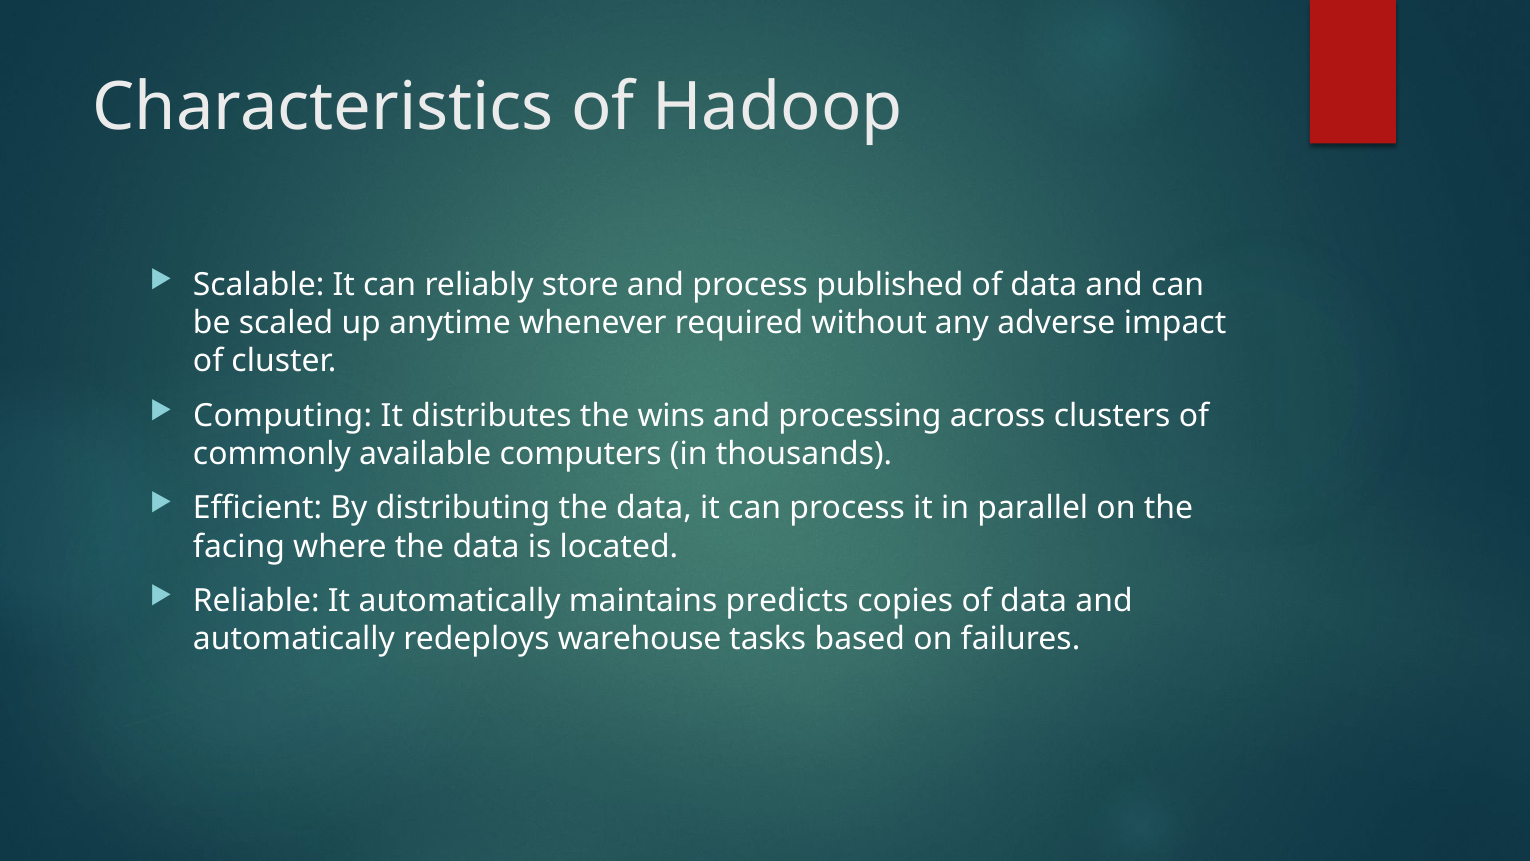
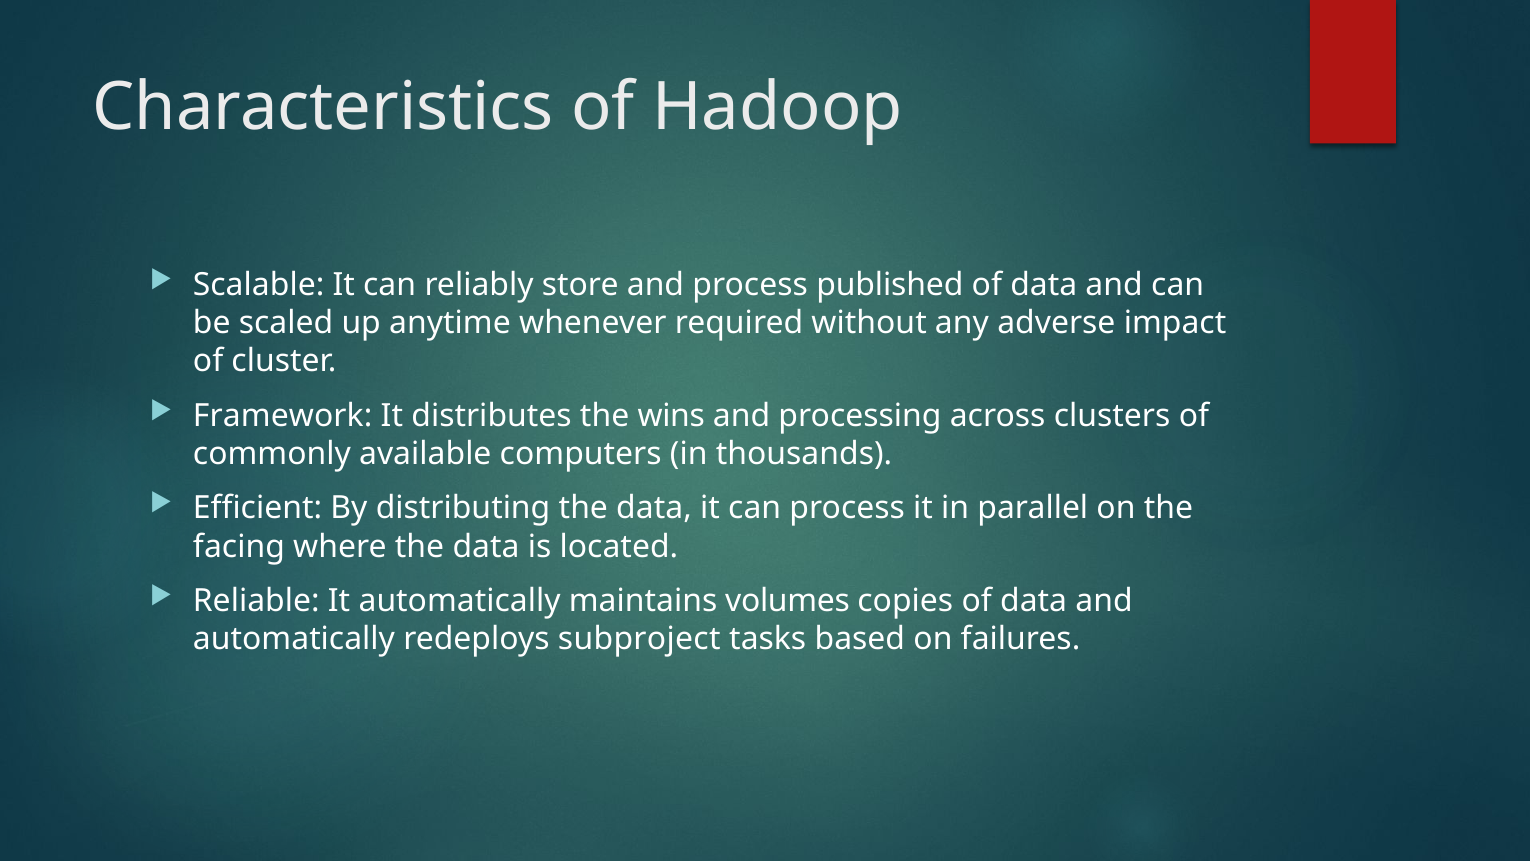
Computing: Computing -> Framework
predicts: predicts -> volumes
warehouse: warehouse -> subproject
